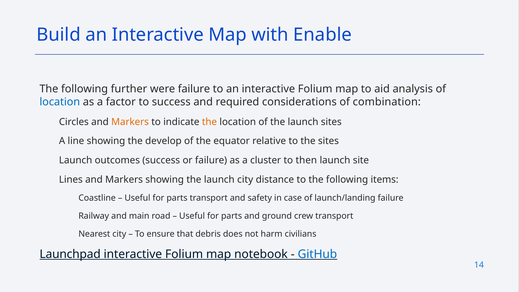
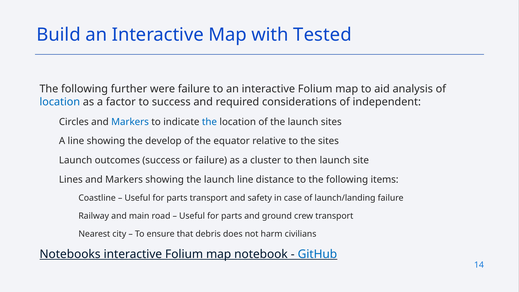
Enable: Enable -> Tested
combination: combination -> independent
Markers at (130, 122) colour: orange -> blue
the at (209, 122) colour: orange -> blue
launch city: city -> line
Launchpad: Launchpad -> Notebooks
